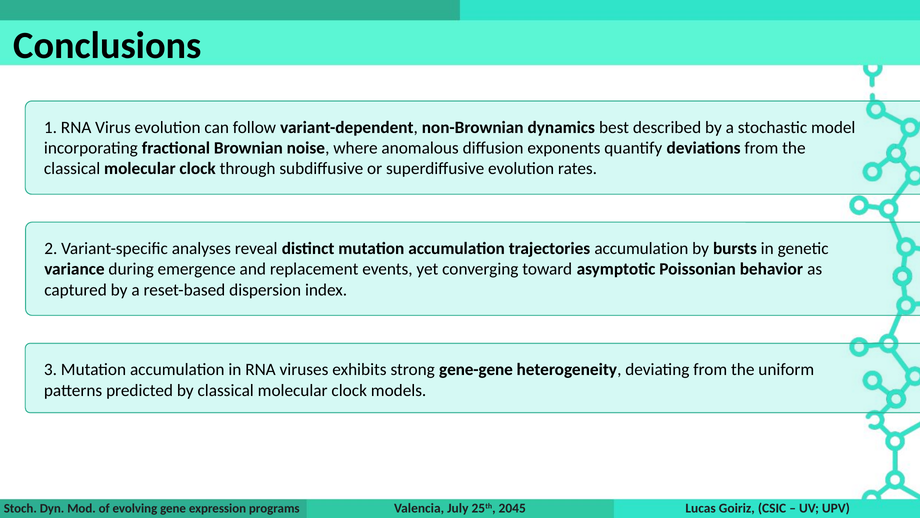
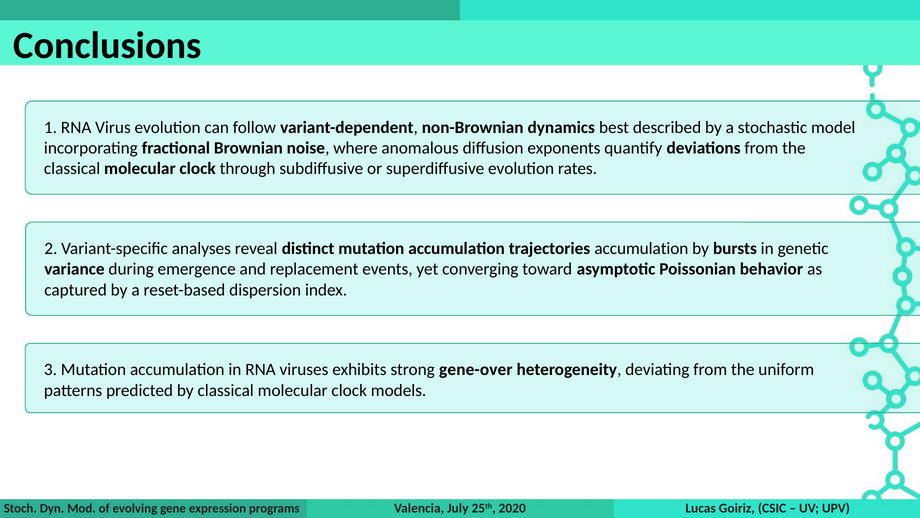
gene-gene: gene-gene -> gene-over
2045: 2045 -> 2020
